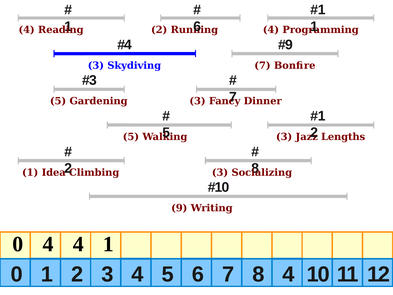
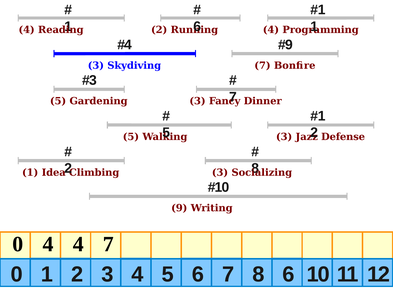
Lengths: Lengths -> Defense
4 1: 1 -> 7
7 8 4: 4 -> 6
